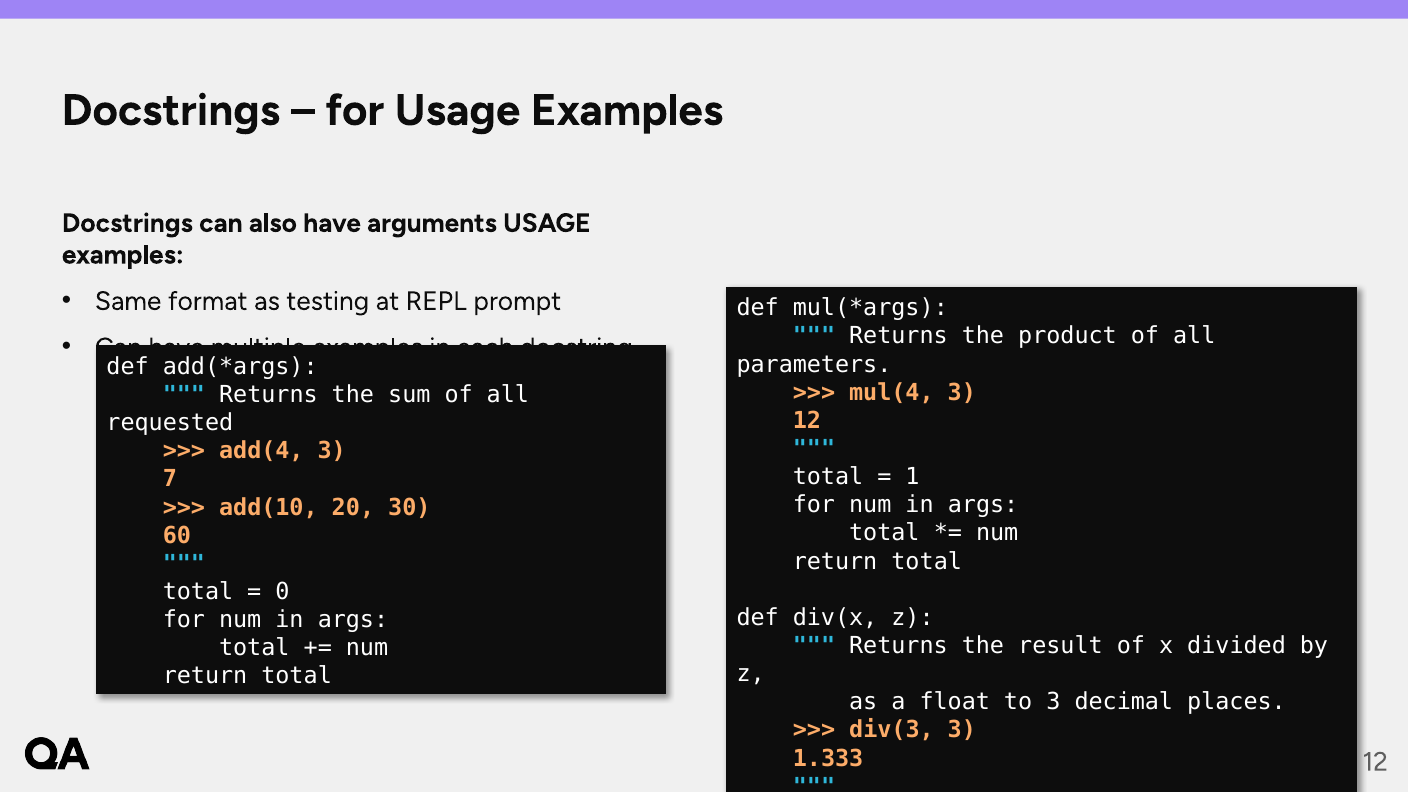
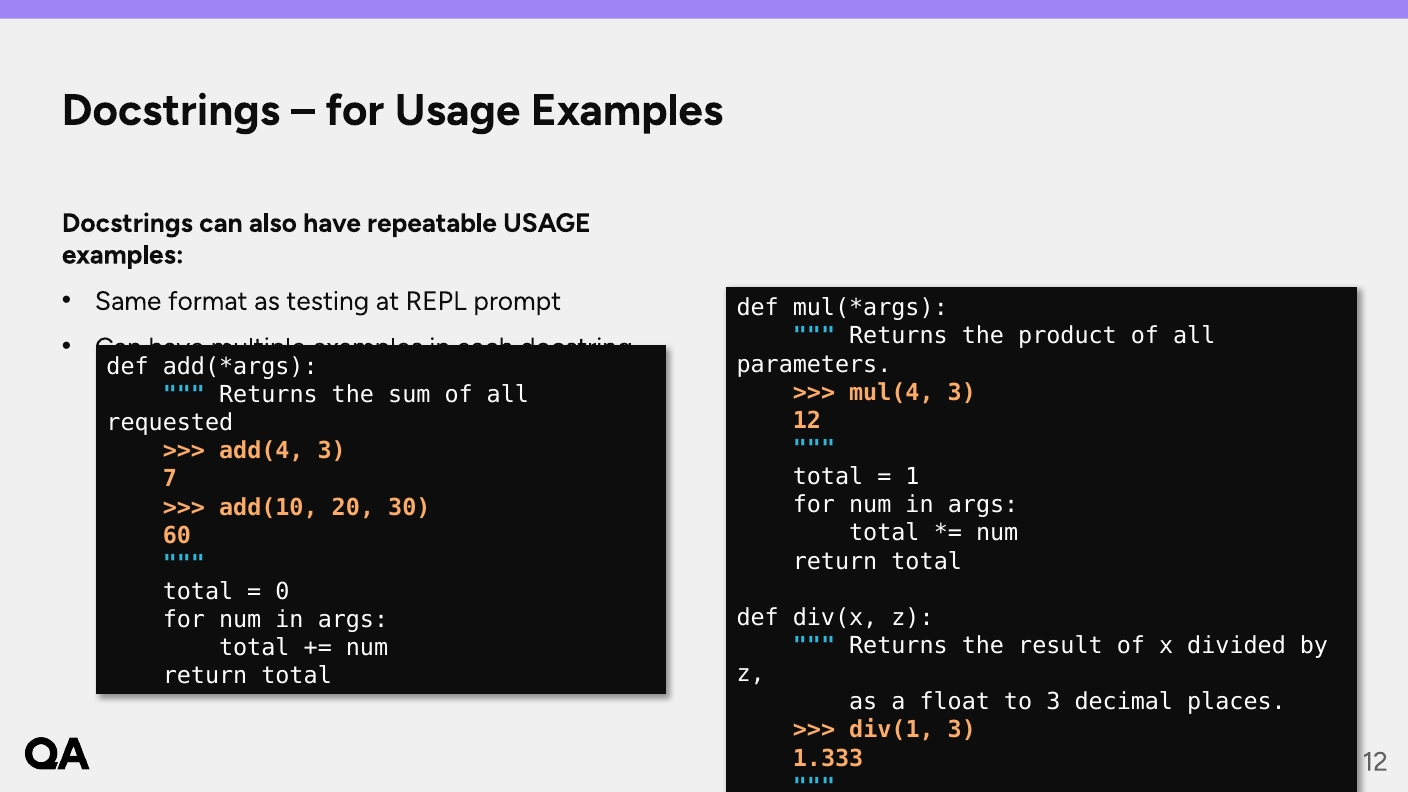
arguments: arguments -> repeatable
div(3: div(3 -> div(1
